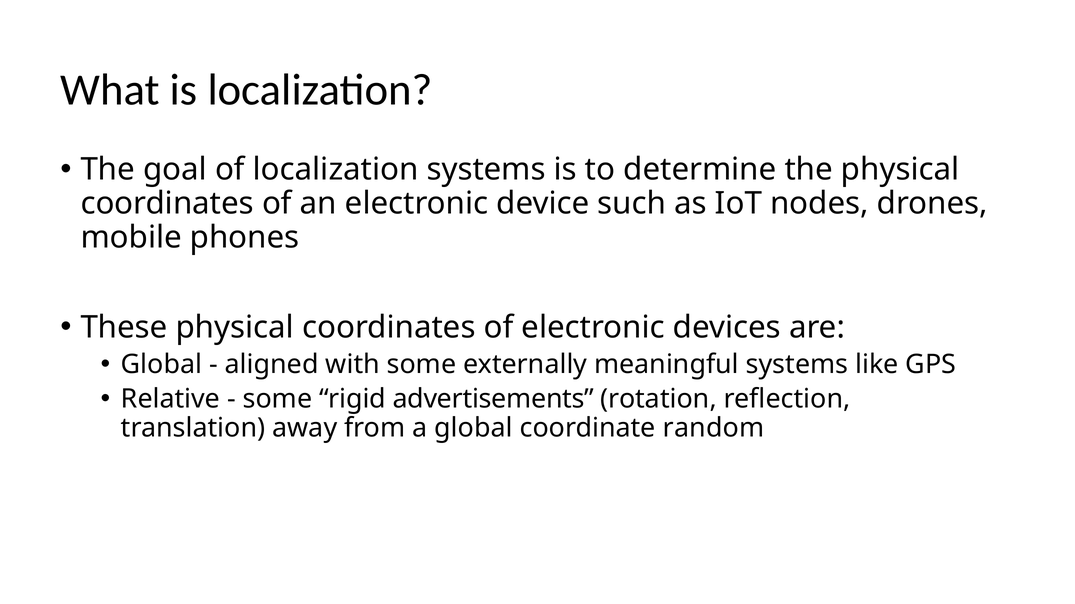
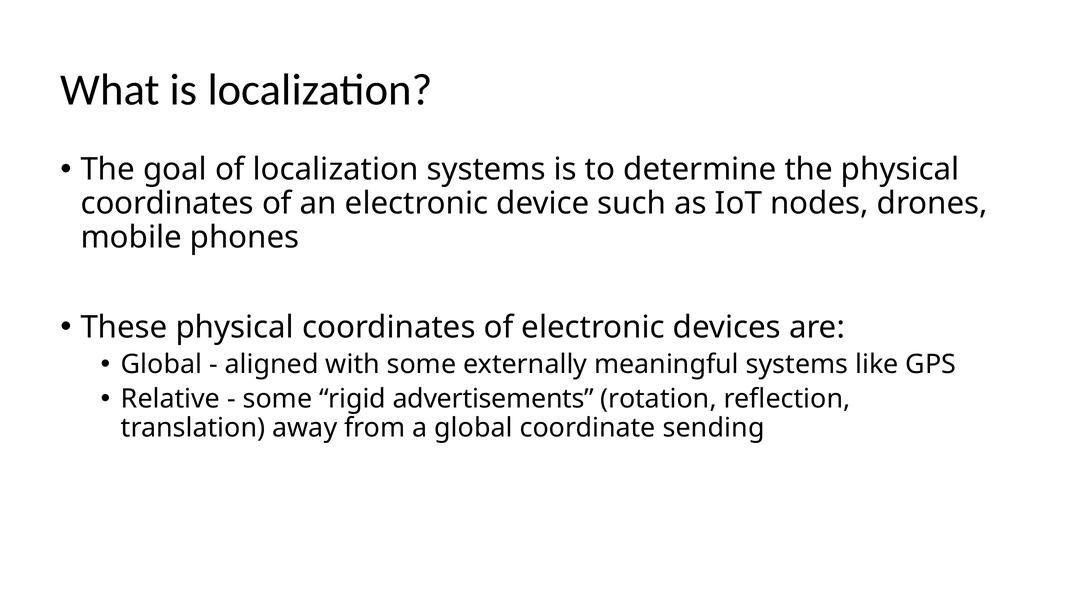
random: random -> sending
